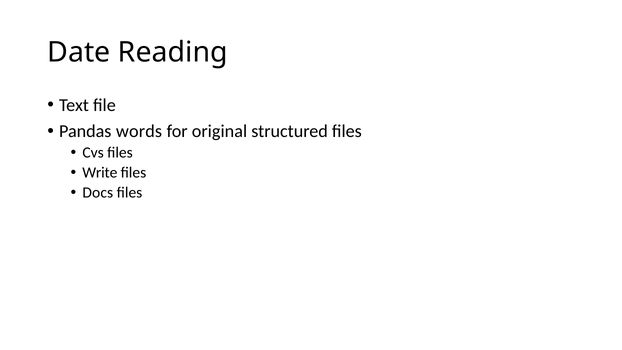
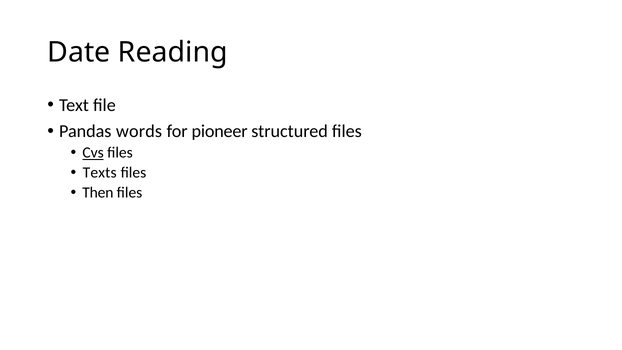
original: original -> pioneer
Cvs underline: none -> present
Write: Write -> Texts
Docs: Docs -> Then
